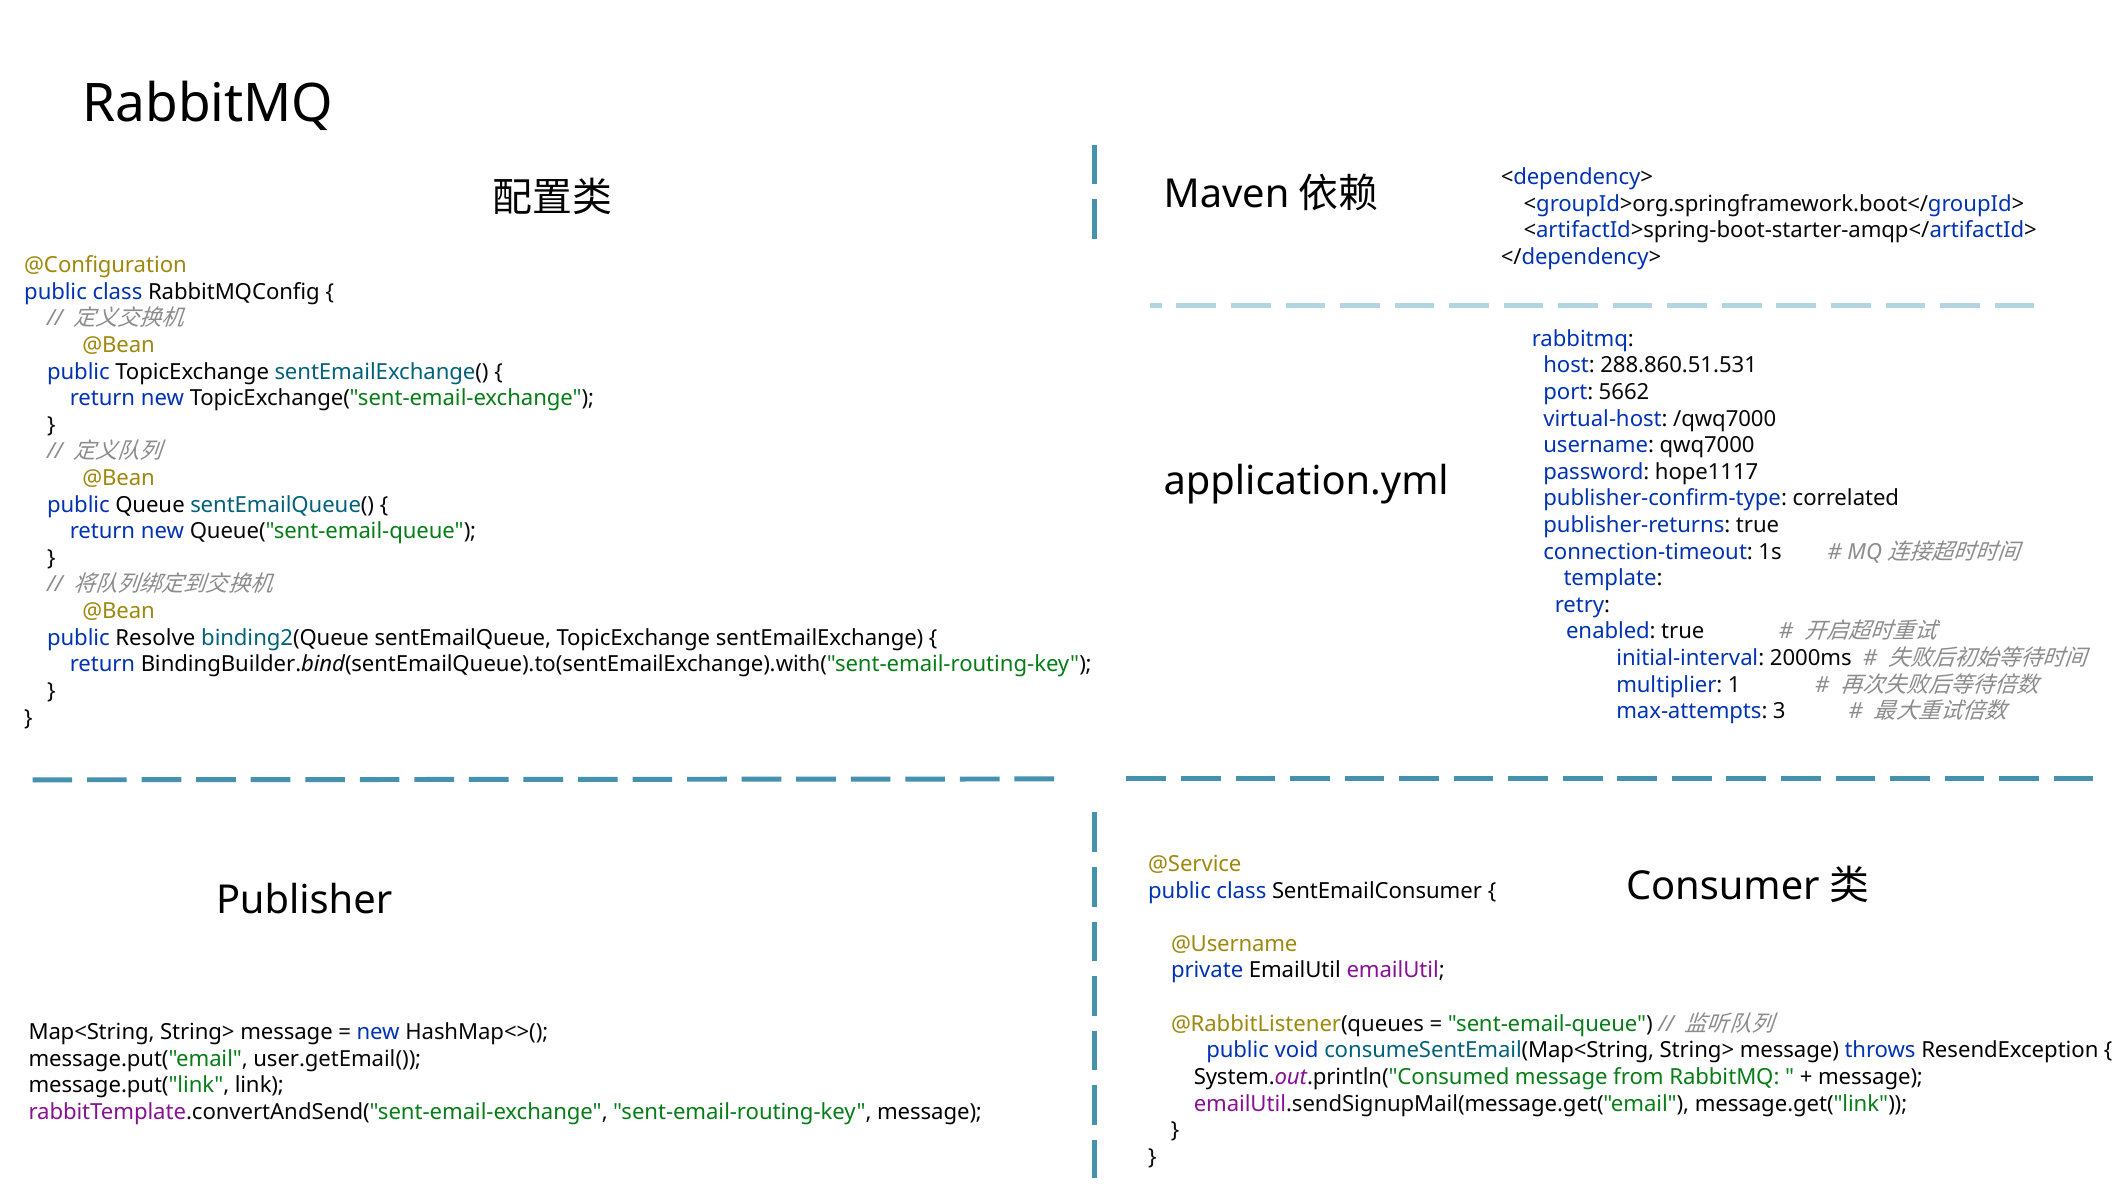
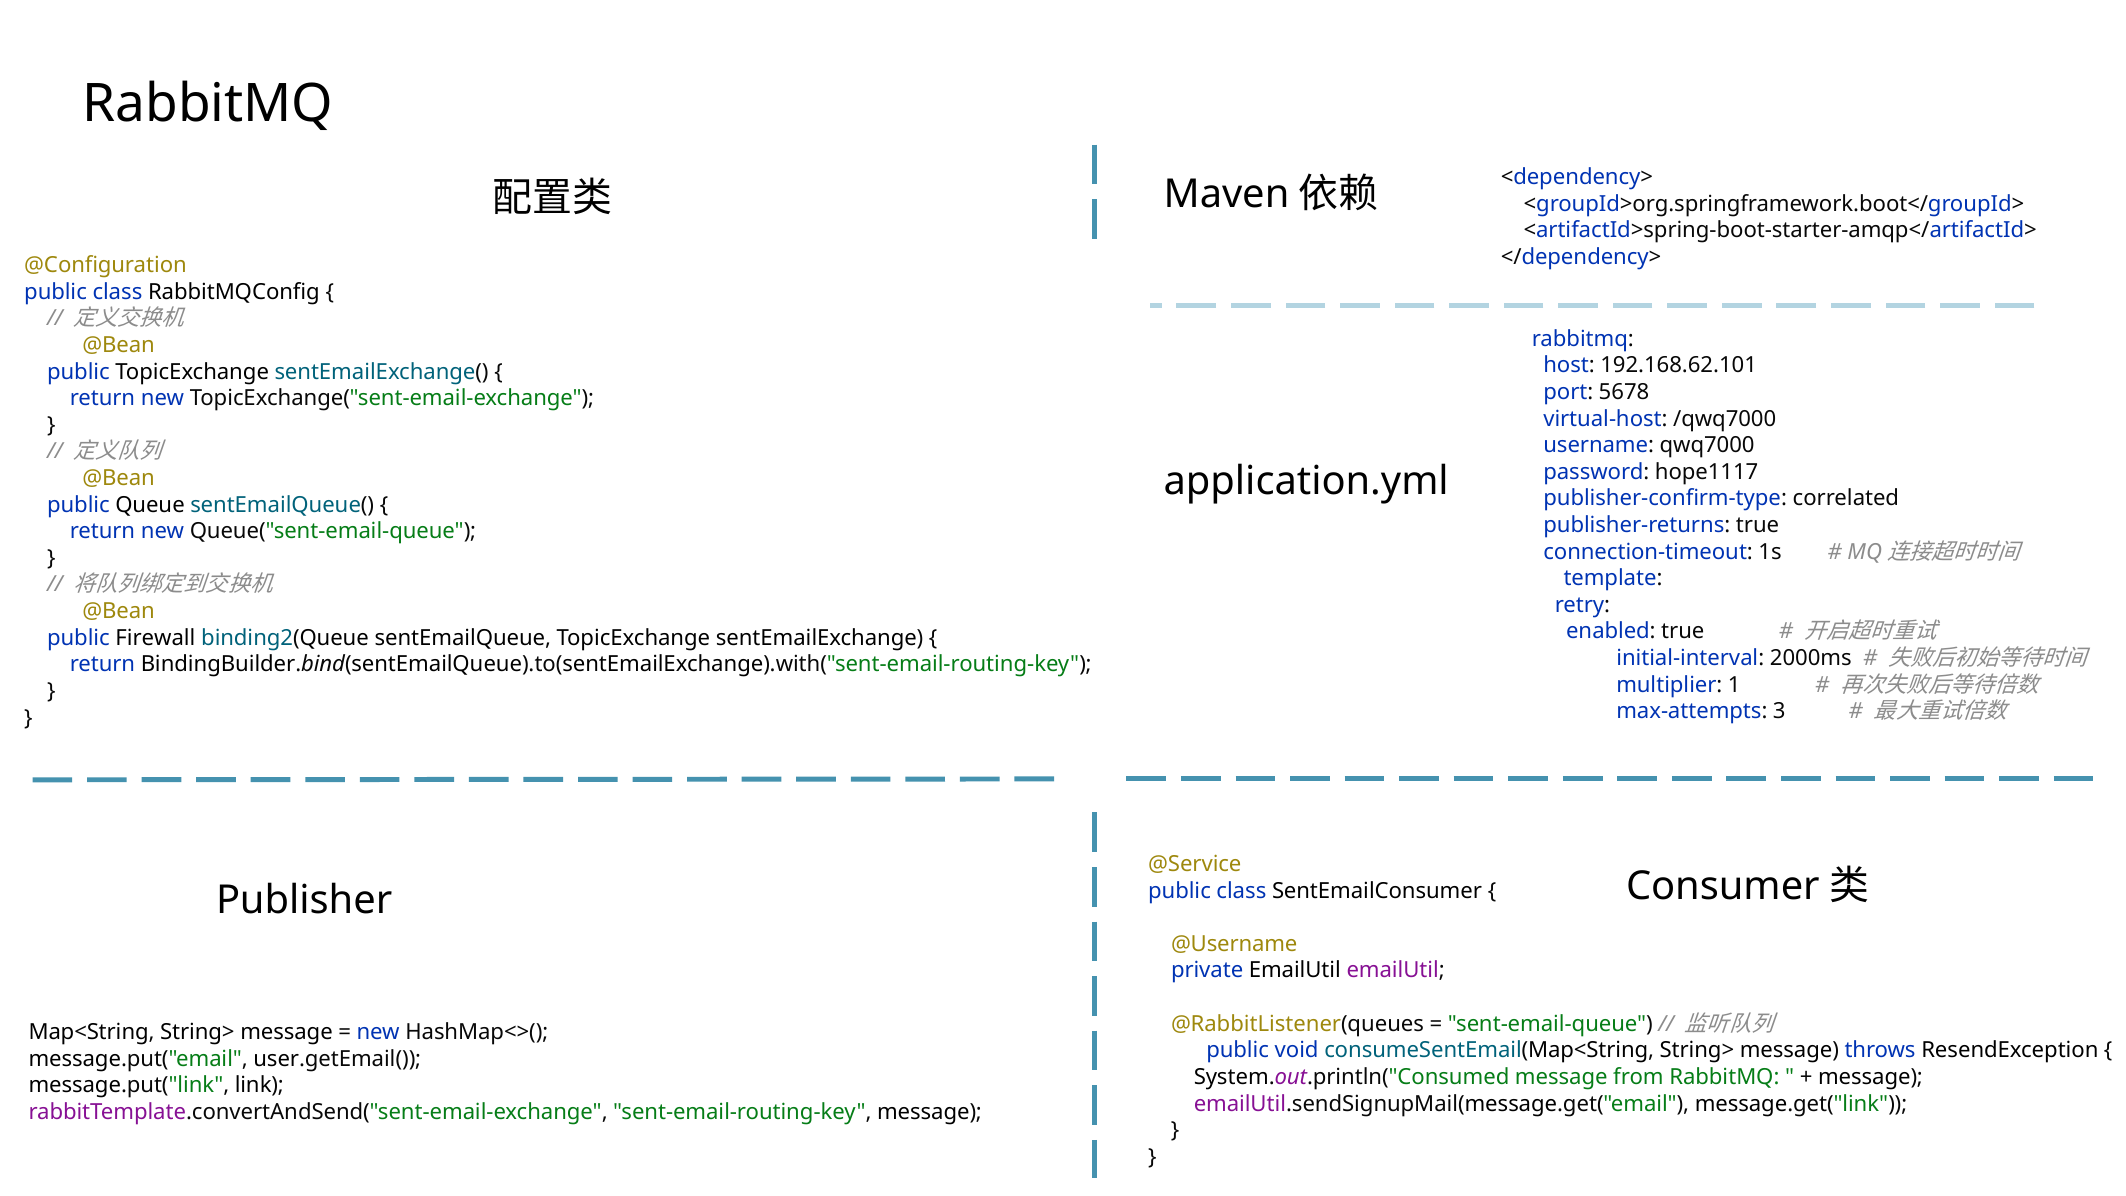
288.860.51.531: 288.860.51.531 -> 192.168.62.101
5662: 5662 -> 5678
Resolve: Resolve -> Firewall
